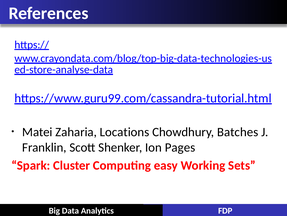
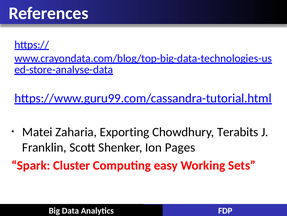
Locations: Locations -> Exporting
Batches: Batches -> Terabits
